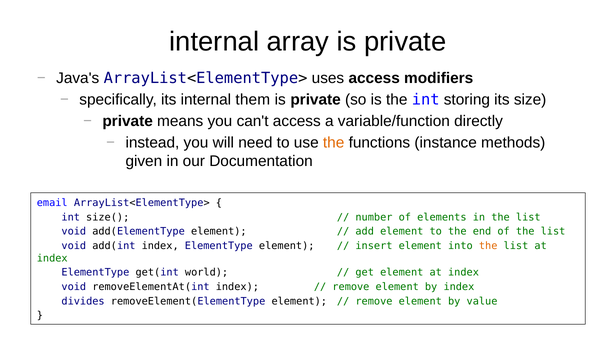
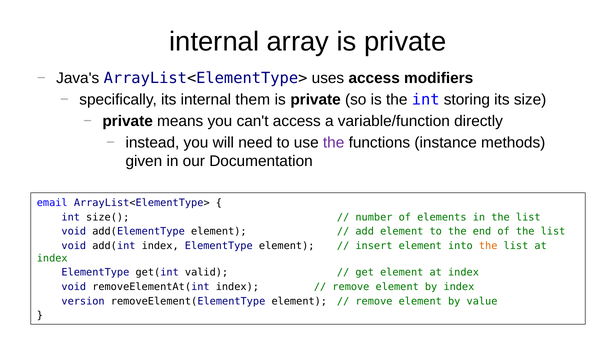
the at (334, 143) colour: orange -> purple
world: world -> valid
divides: divides -> version
